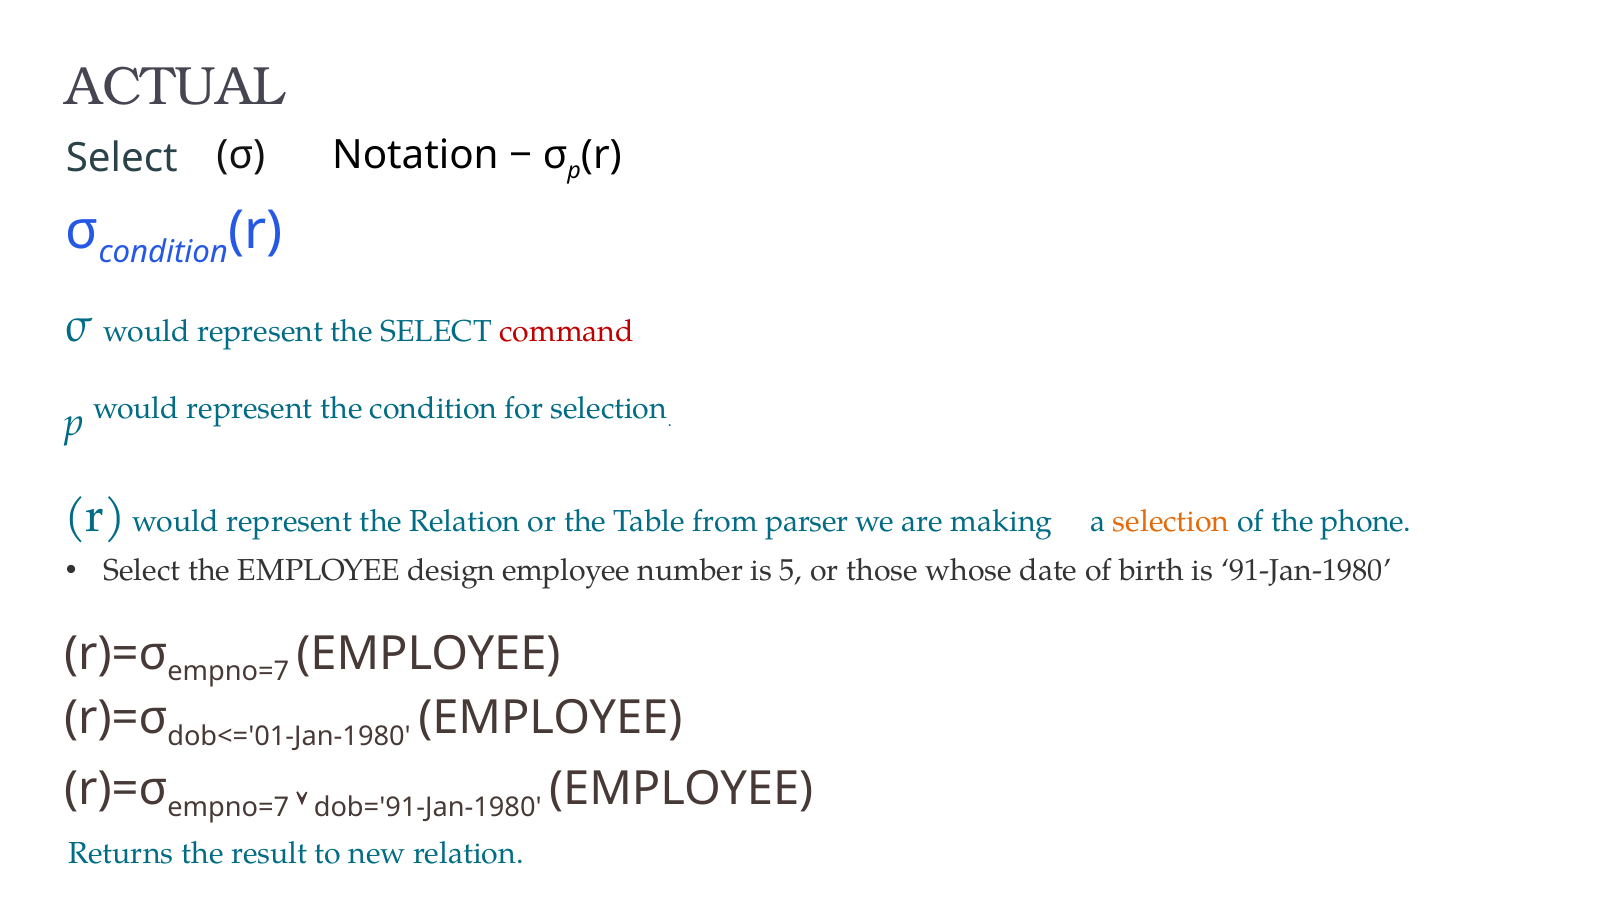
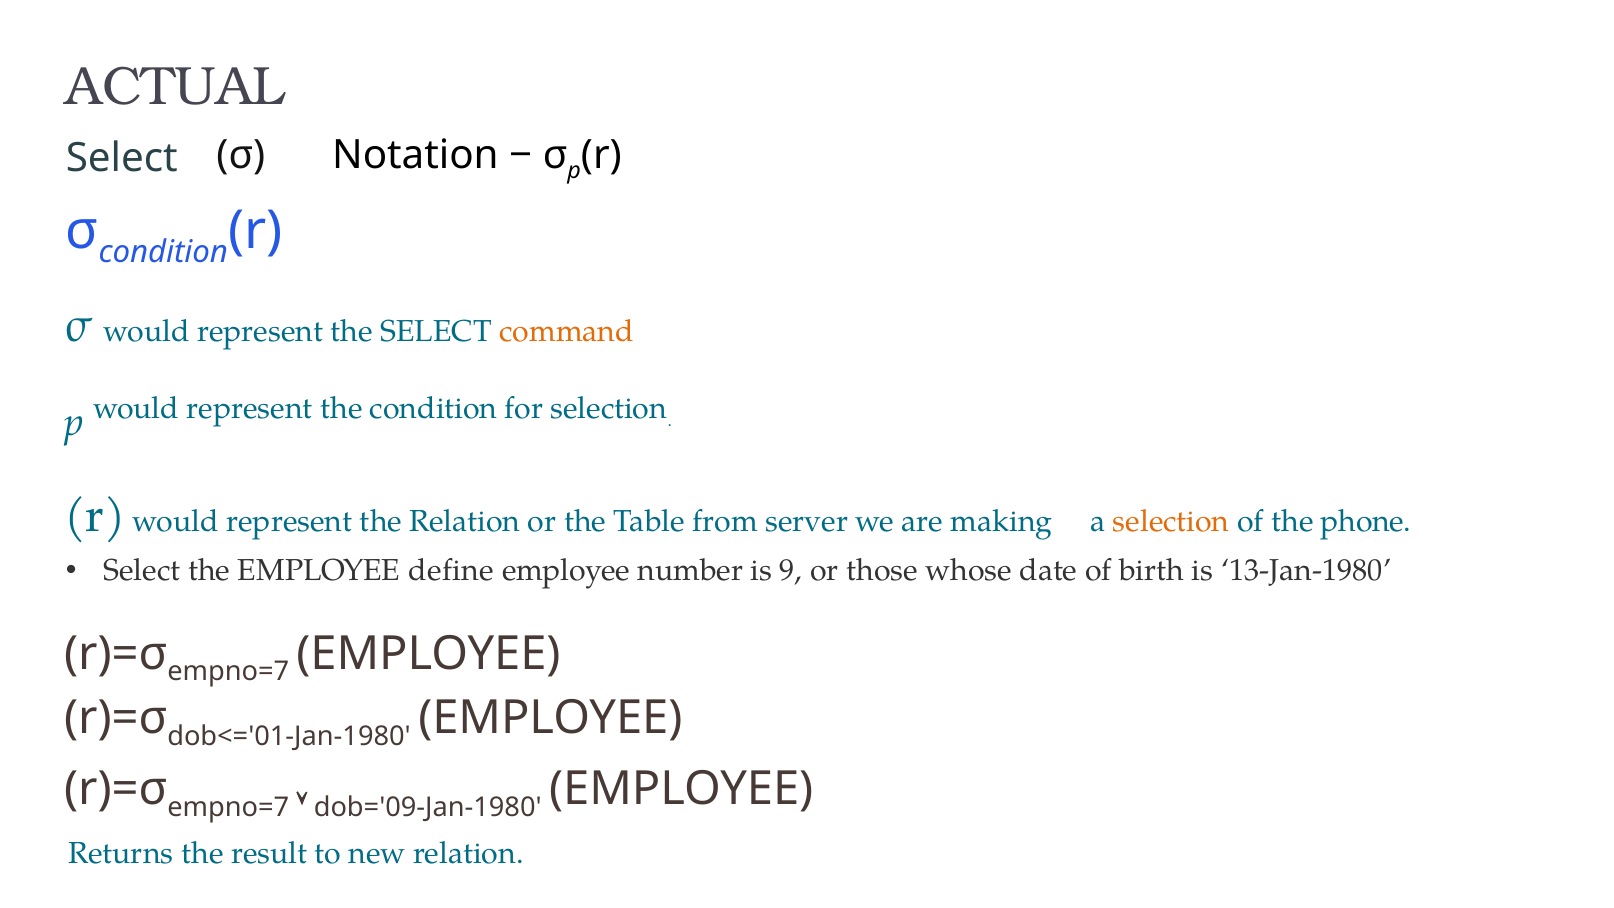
command colour: red -> orange
parser: parser -> server
design: design -> define
5: 5 -> 9
91-Jan-1980: 91-Jan-1980 -> 13-Jan-1980
dob='91-Jan-1980: dob='91-Jan-1980 -> dob='09-Jan-1980
